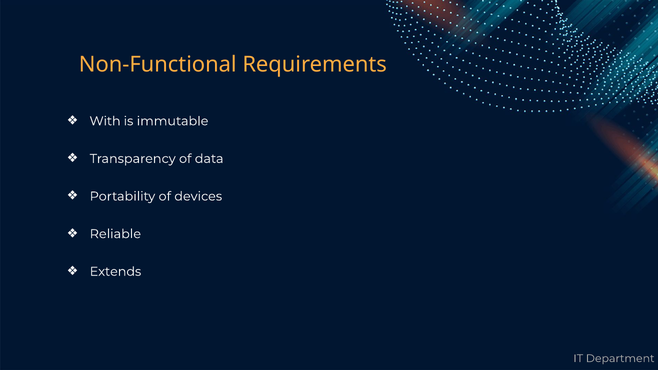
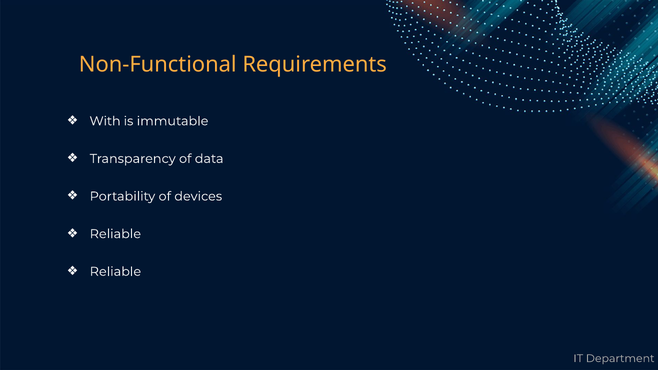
Extends at (115, 272): Extends -> Reliable
